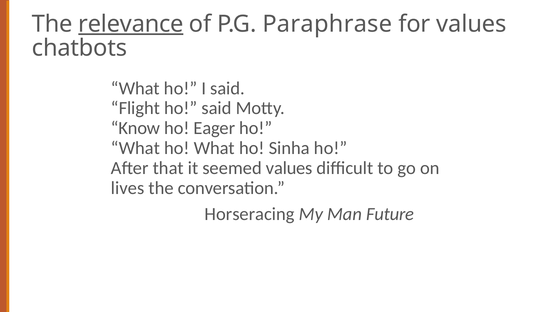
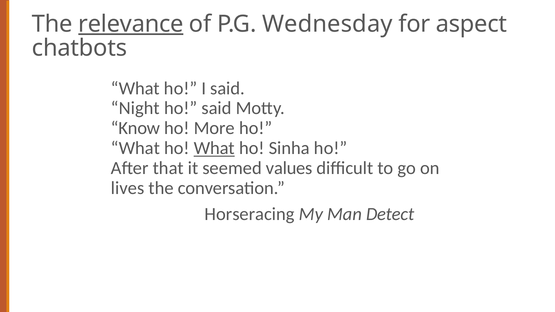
Paraphrase: Paraphrase -> Wednesday
for values: values -> aspect
Flight: Flight -> Night
Eager: Eager -> More
What at (214, 148) underline: none -> present
Future: Future -> Detect
